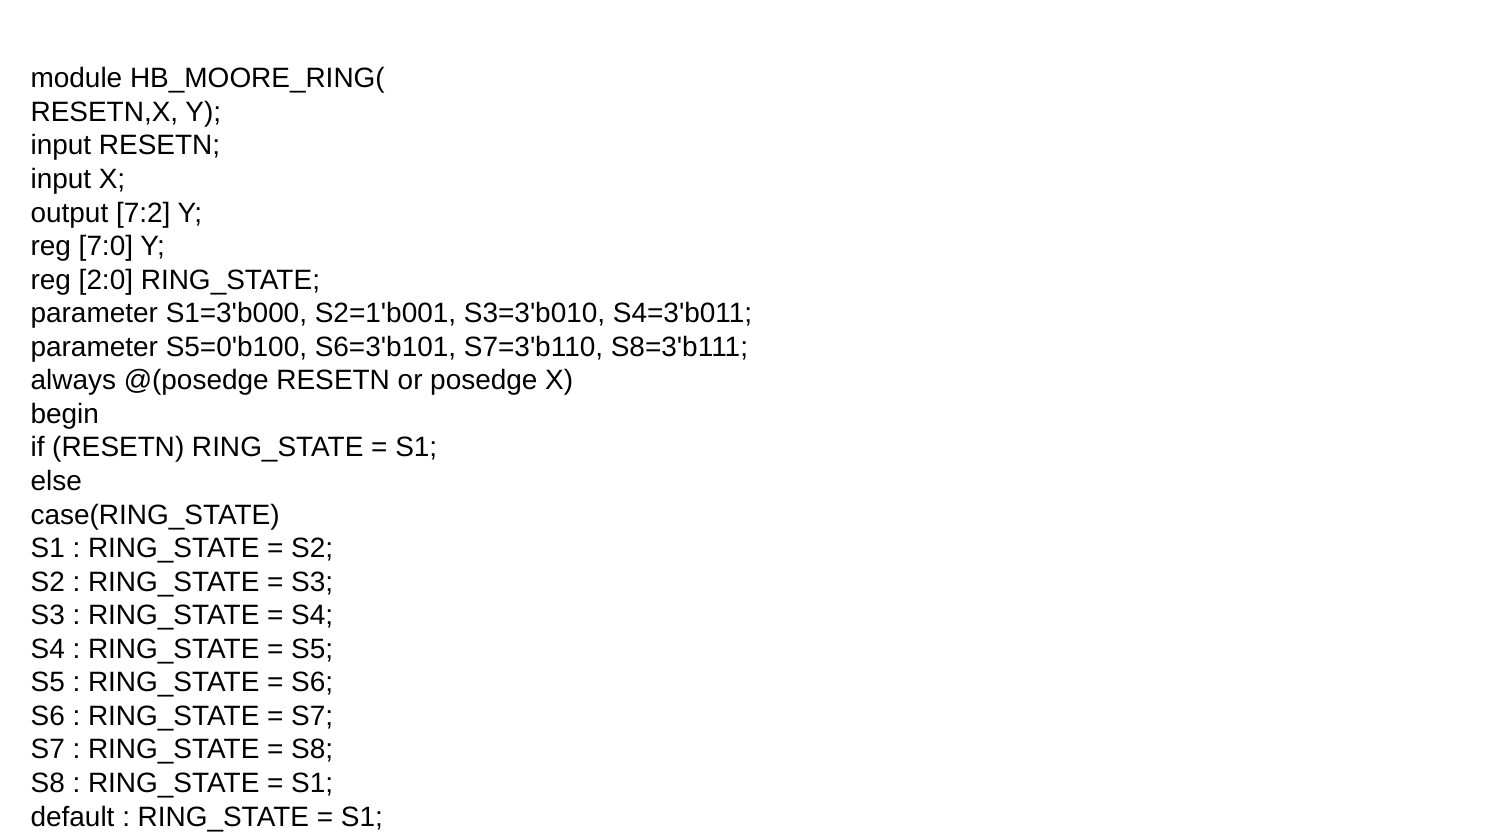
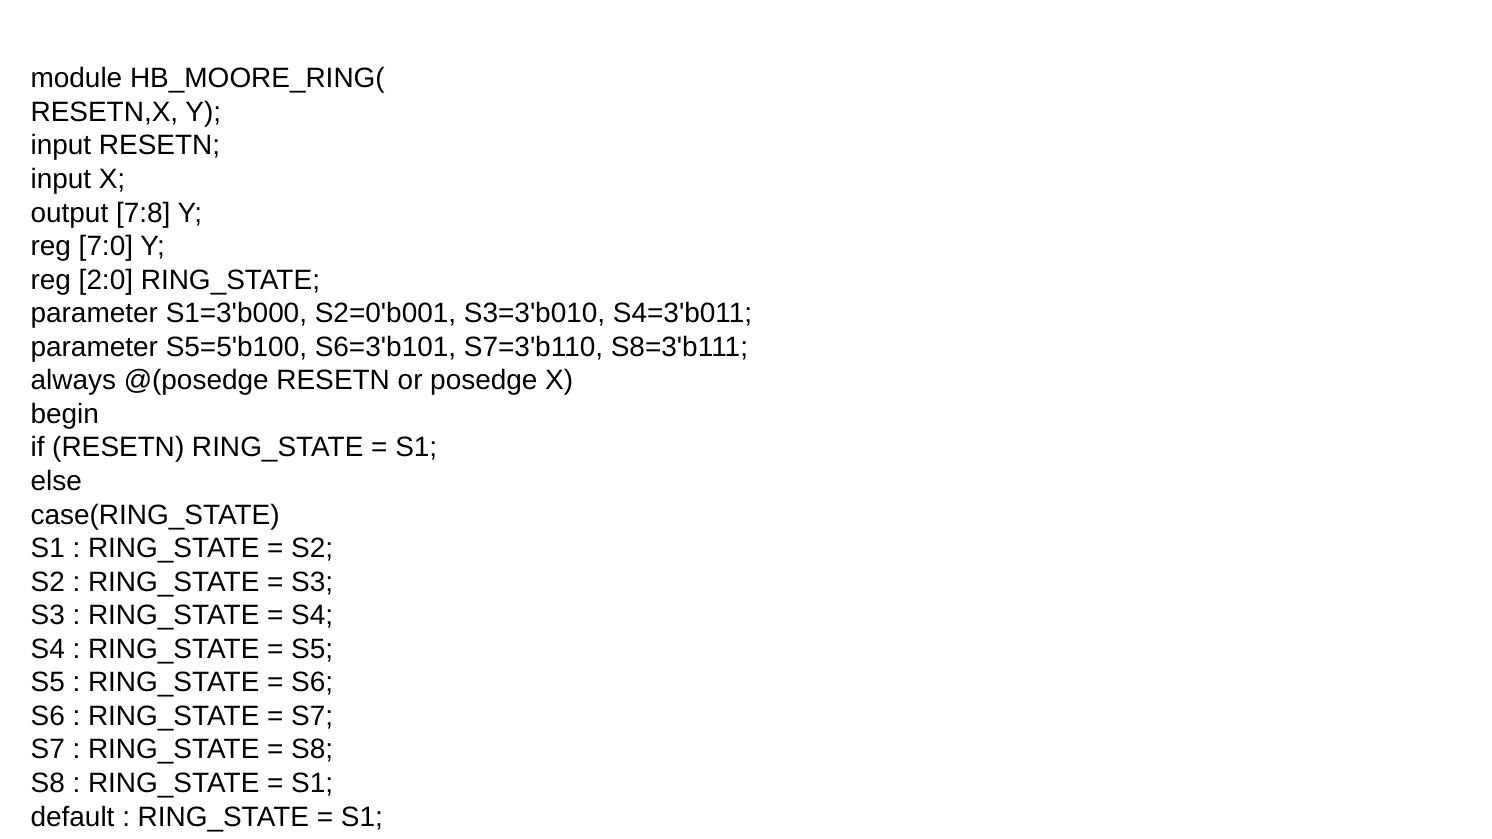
7:2: 7:2 -> 7:8
S2=1'b001: S2=1'b001 -> S2=0'b001
S5=0'b100: S5=0'b100 -> S5=5'b100
